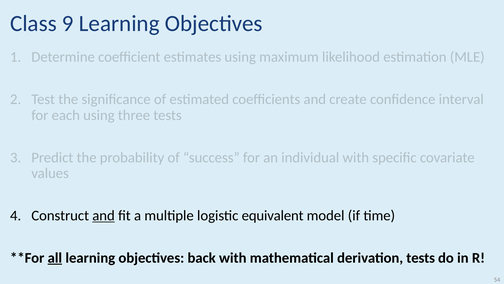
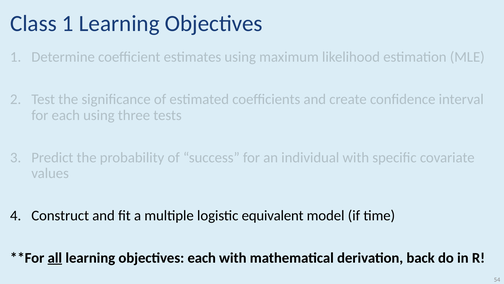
Class 9: 9 -> 1
and at (104, 215) underline: present -> none
objectives back: back -> each
derivation tests: tests -> back
